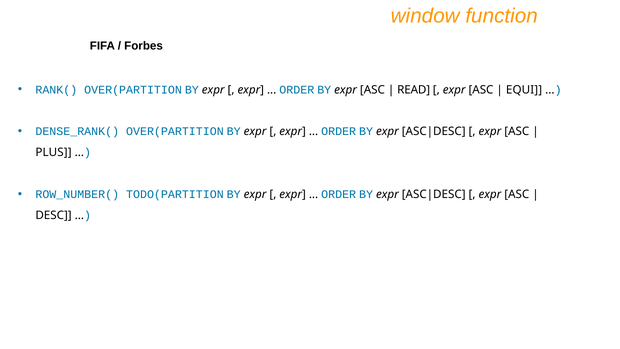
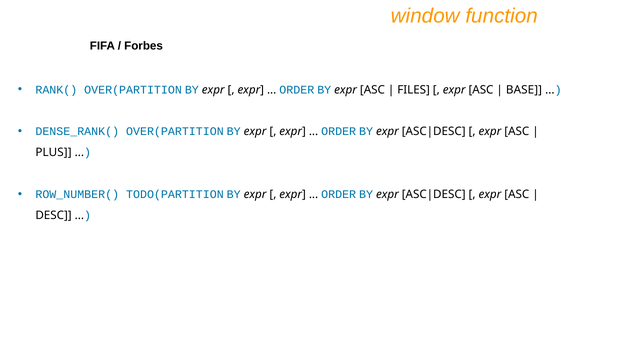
READ: READ -> FILES
EQUI: EQUI -> BASE
